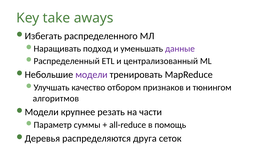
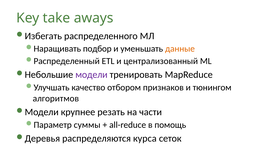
подход: подход -> подбор
данные colour: purple -> orange
друга: друга -> курса
